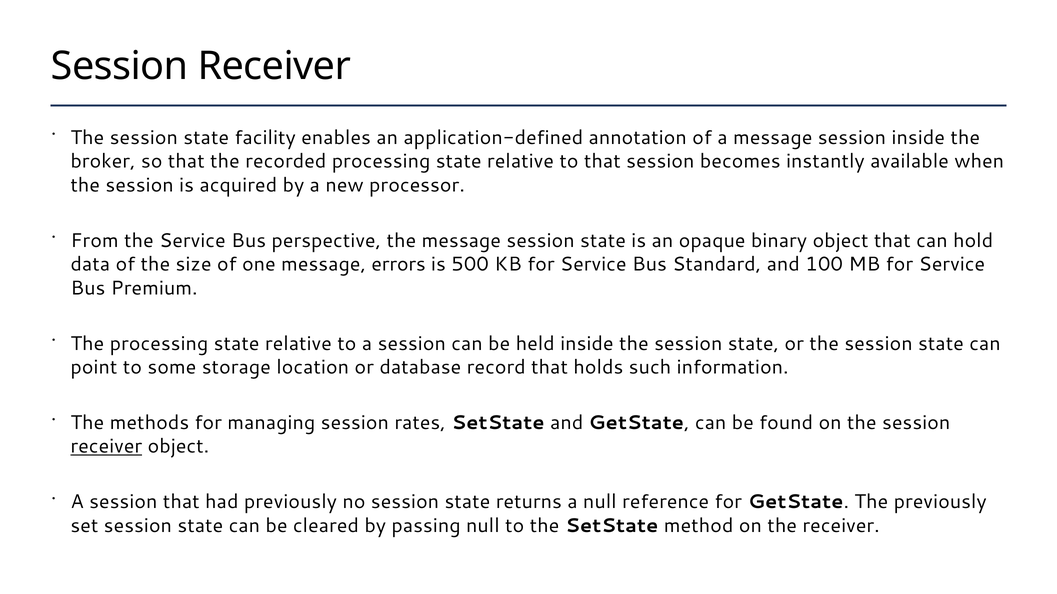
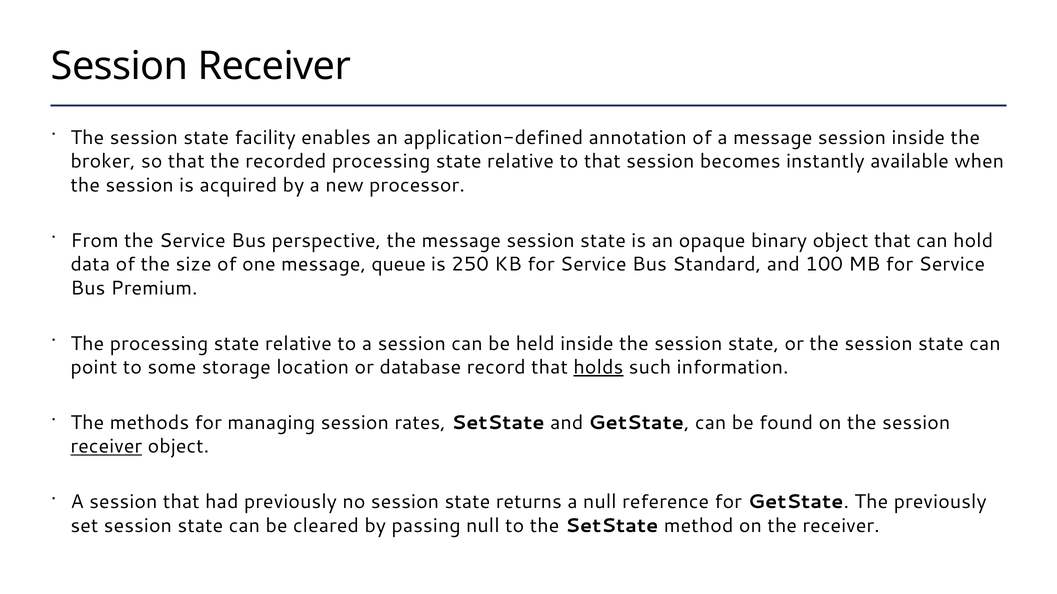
errors: errors -> queue
500: 500 -> 250
holds underline: none -> present
